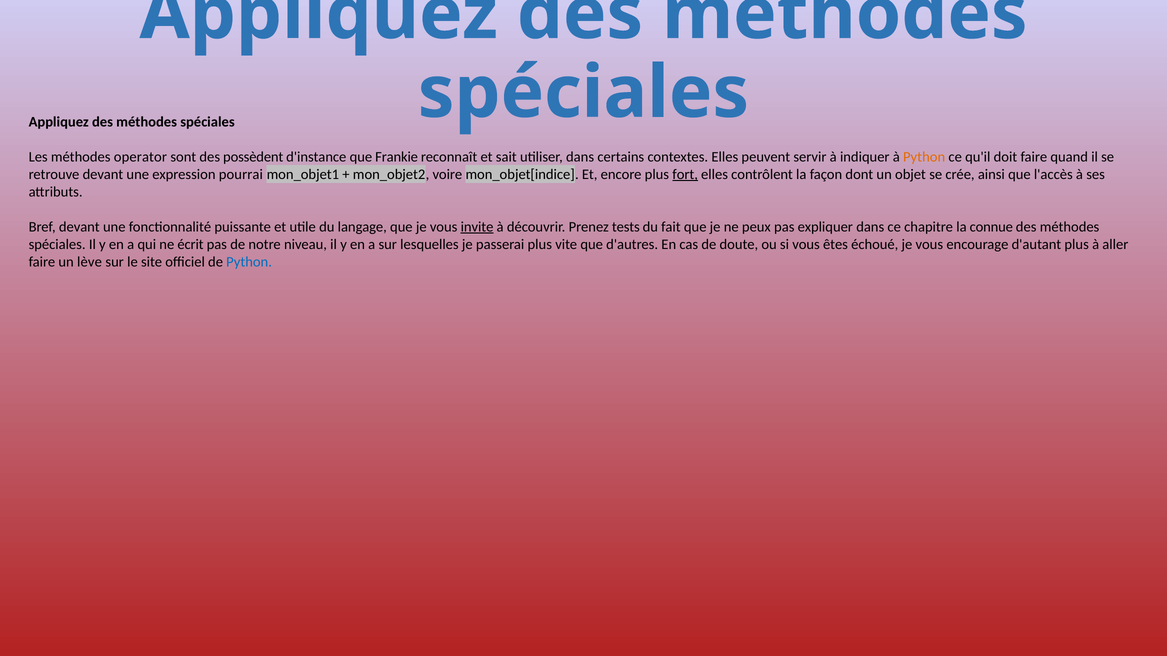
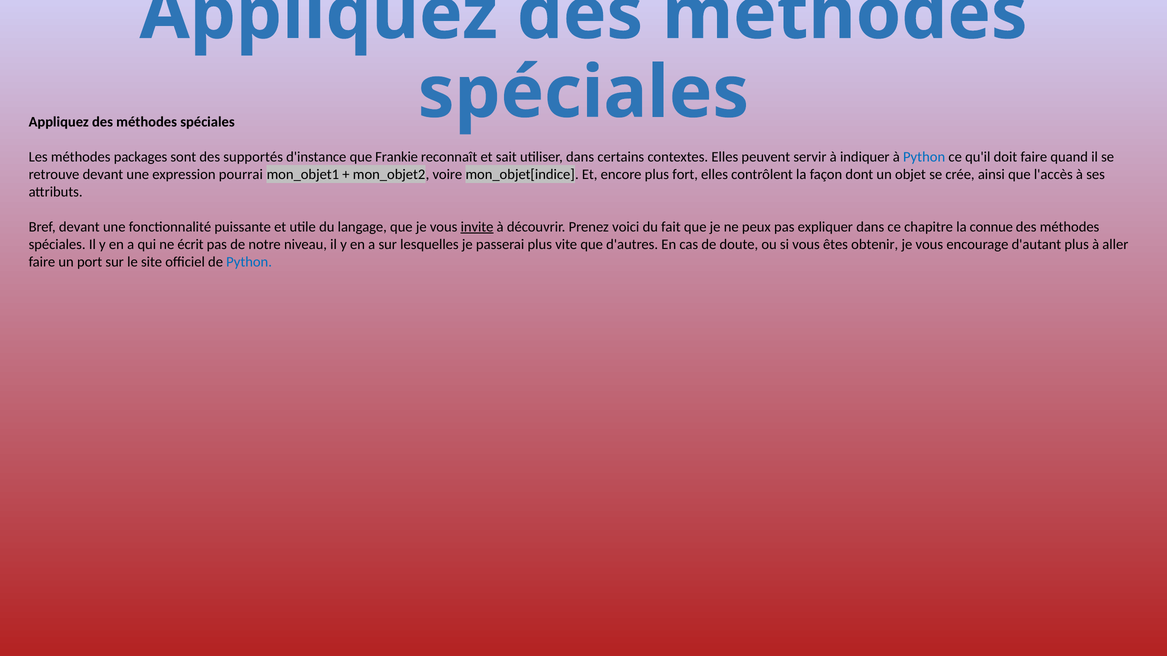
operator: operator -> packages
possèdent: possèdent -> supportés
Python at (924, 157) colour: orange -> blue
fort underline: present -> none
tests: tests -> voici
échoué: échoué -> obtenir
lève: lève -> port
